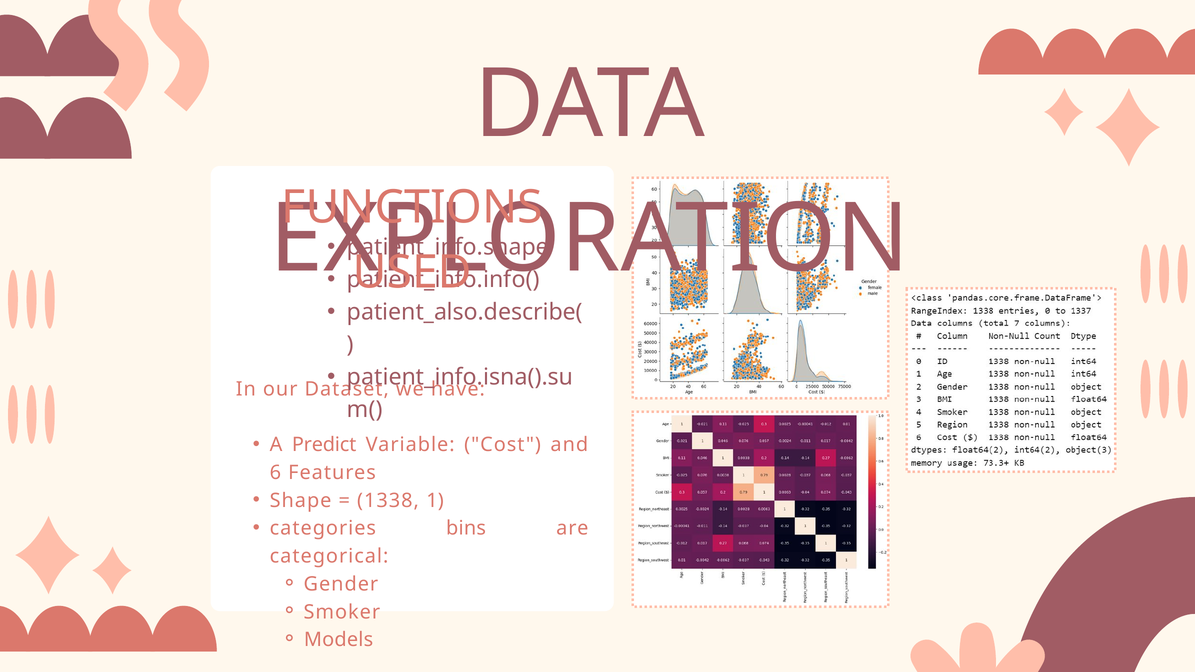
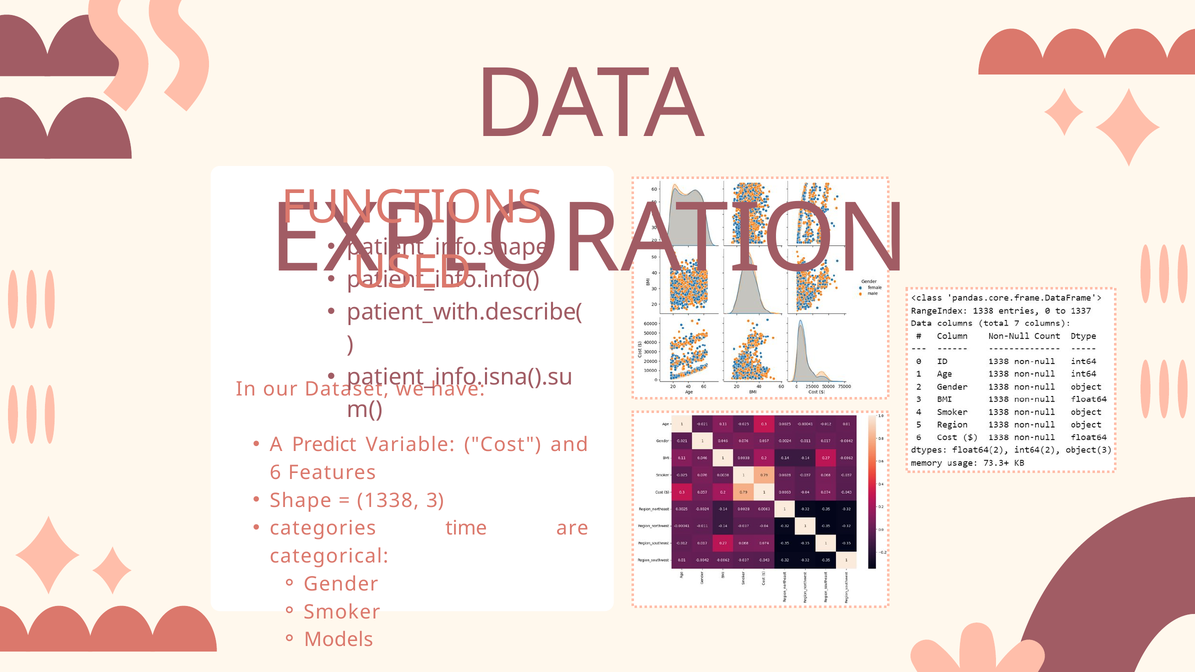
patient_also.describe(: patient_also.describe( -> patient_with.describe(
1: 1 -> 3
bins: bins -> time
